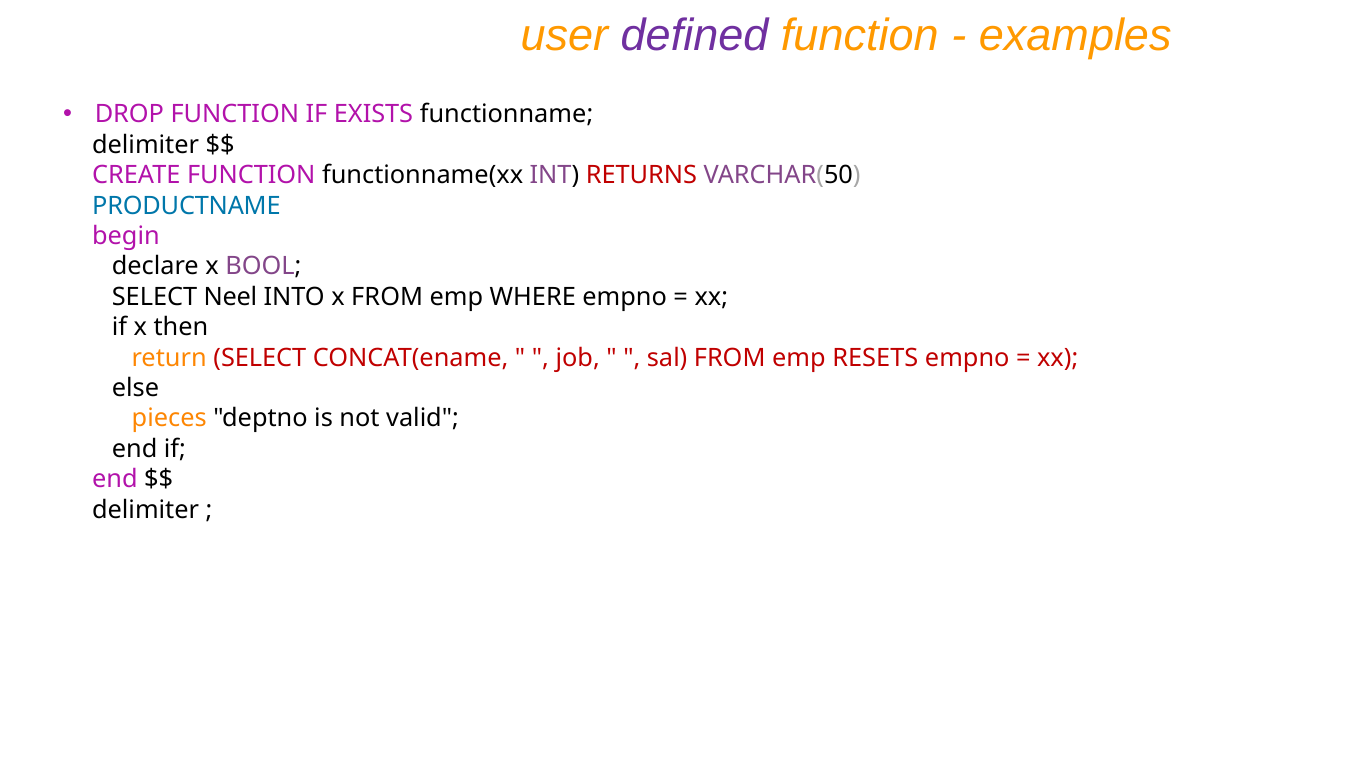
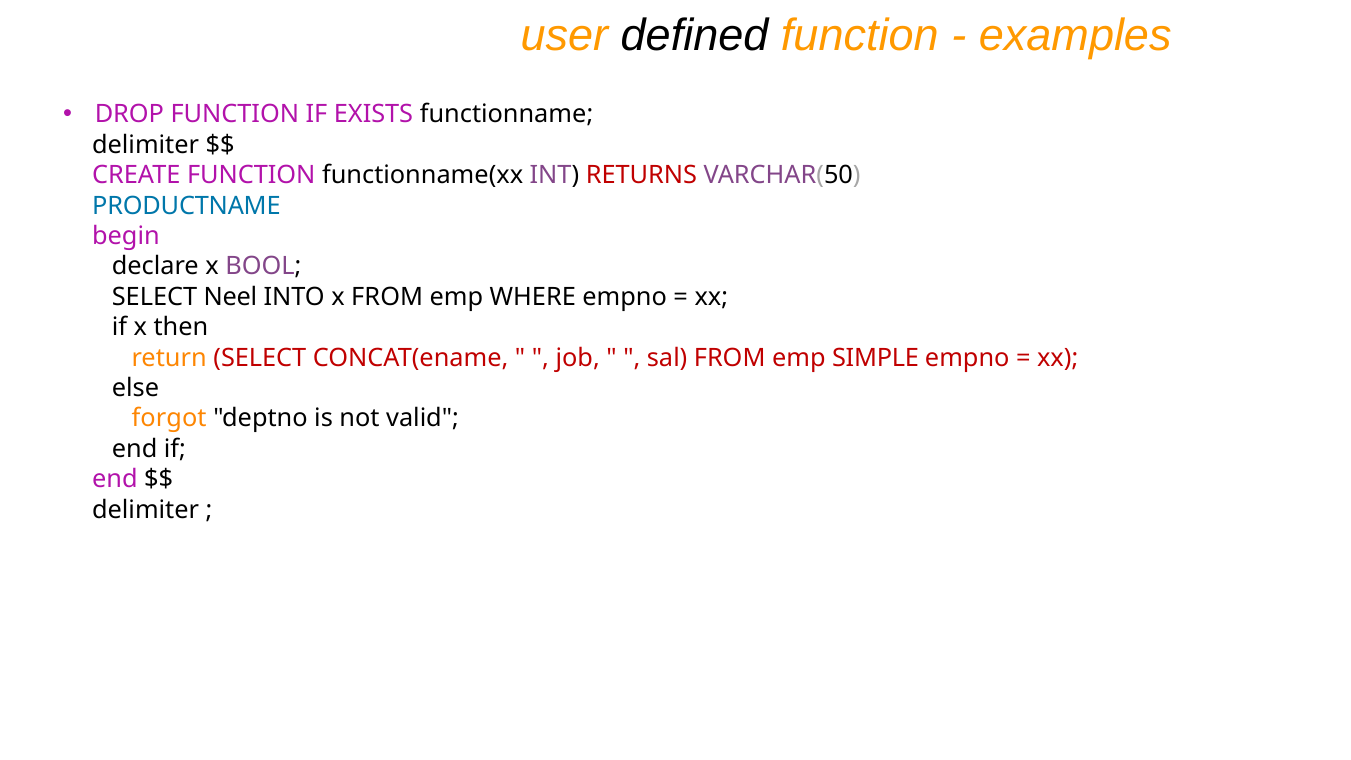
defined colour: purple -> black
RESETS: RESETS -> SIMPLE
pieces: pieces -> forgot
